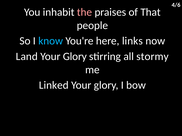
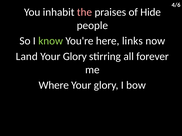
That: That -> Hide
know colour: light blue -> light green
stormy: stormy -> forever
Linked: Linked -> Where
